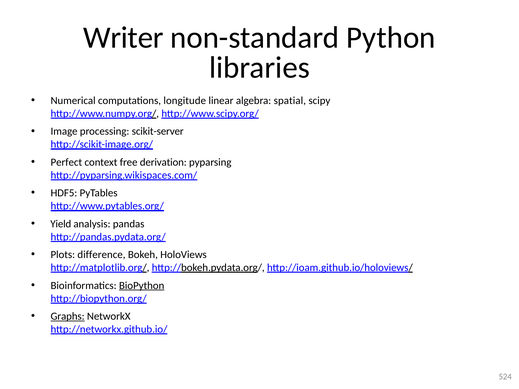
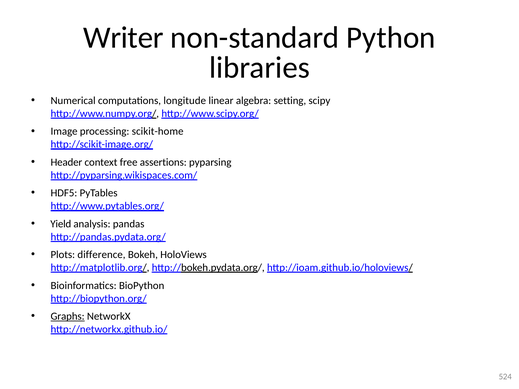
spatial: spatial -> setting
scikit-server: scikit-server -> scikit-home
Perfect: Perfect -> Header
derivation: derivation -> assertions
BioPython underline: present -> none
